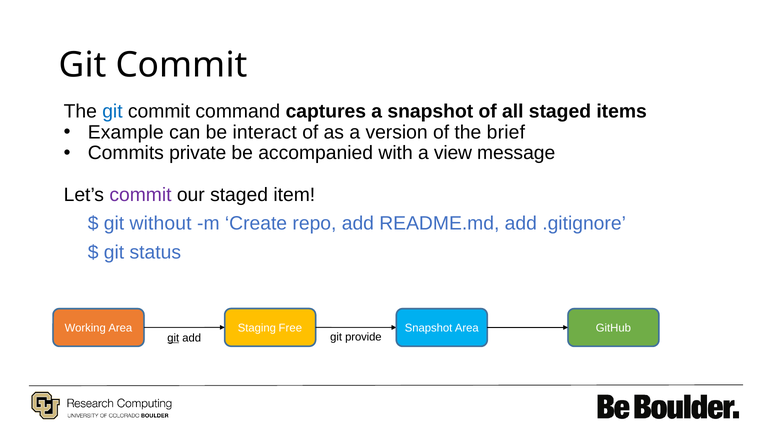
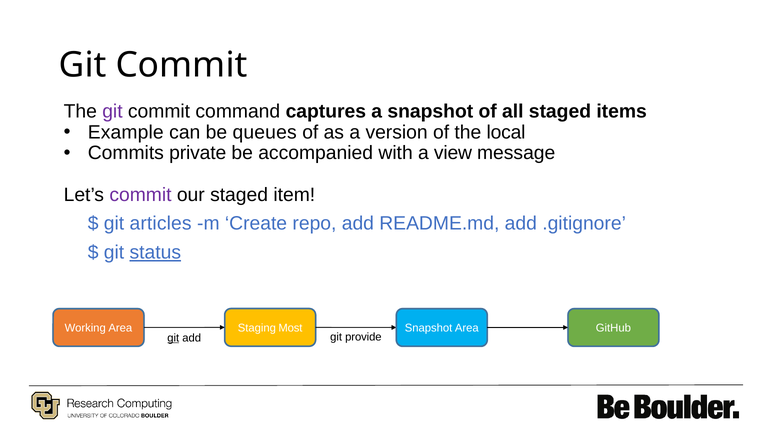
git at (112, 111) colour: blue -> purple
interact: interact -> queues
brief: brief -> local
without: without -> articles
status underline: none -> present
Free: Free -> Most
